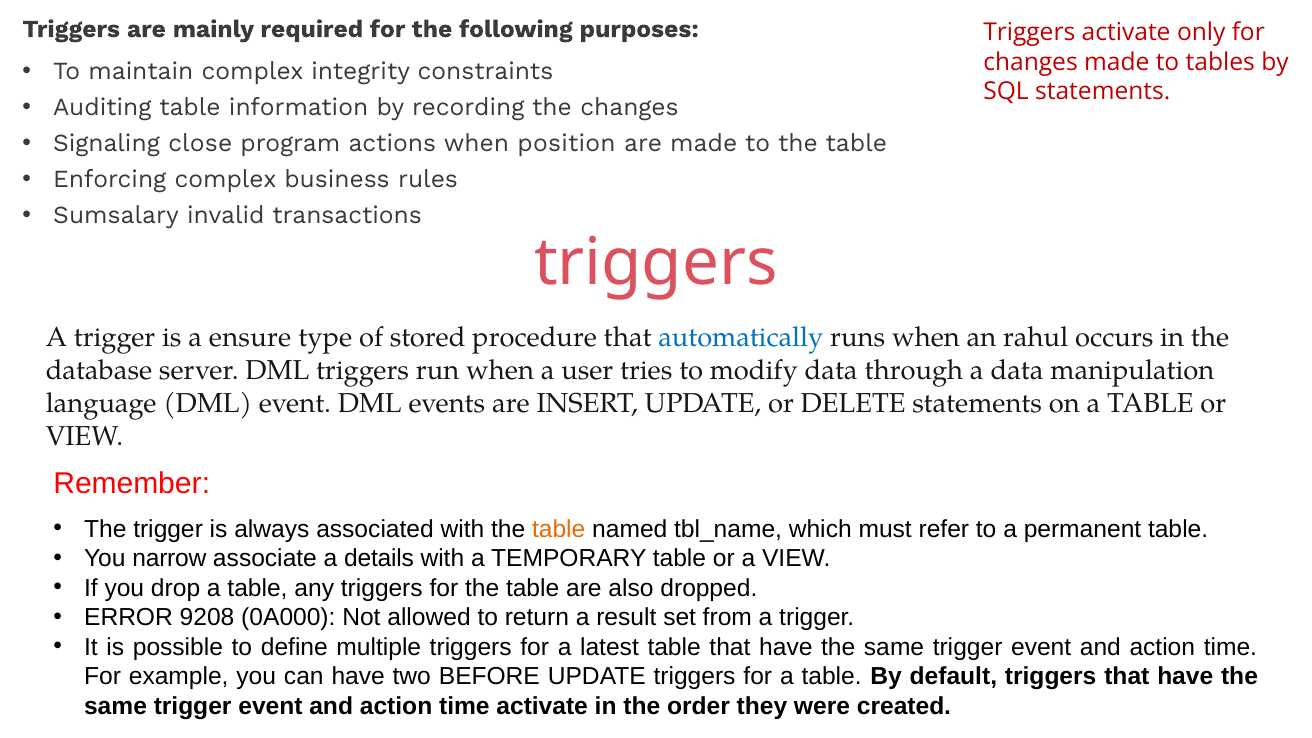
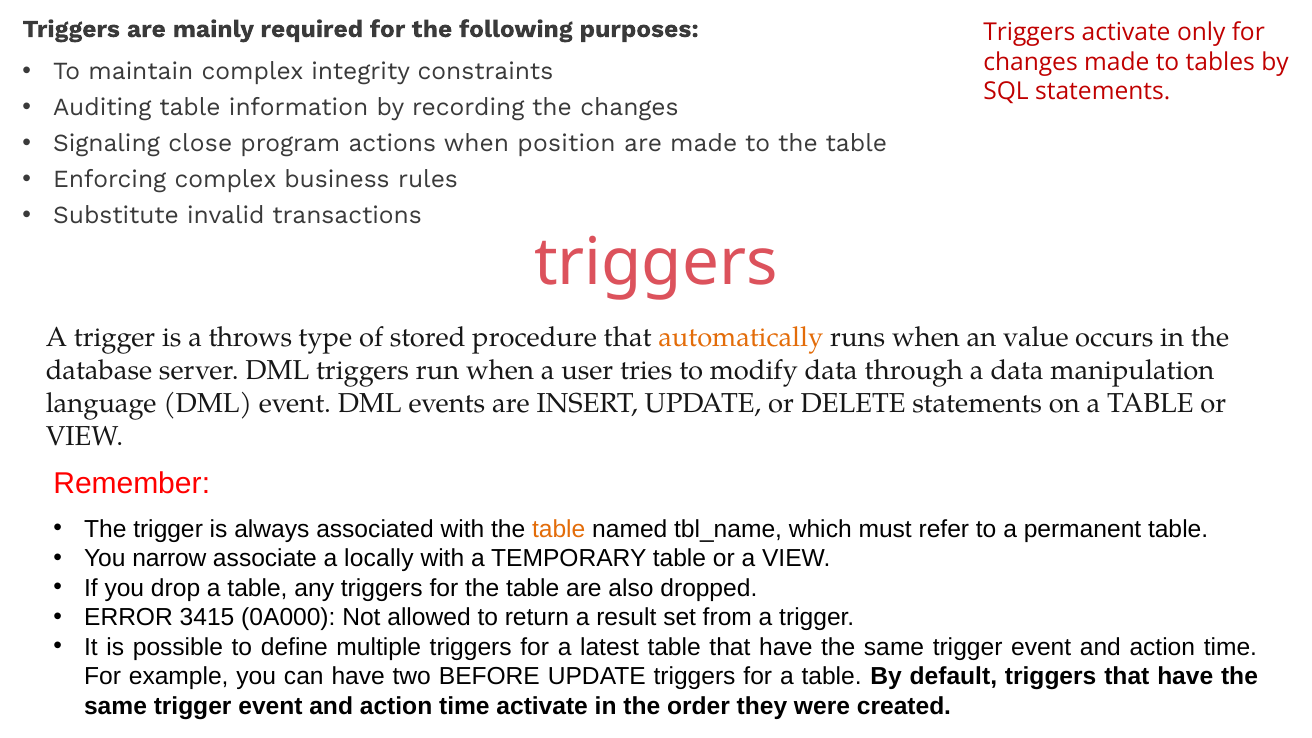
Sumsalary: Sumsalary -> Substitute
ensure: ensure -> throws
automatically colour: blue -> orange
rahul: rahul -> value
details: details -> locally
9208: 9208 -> 3415
